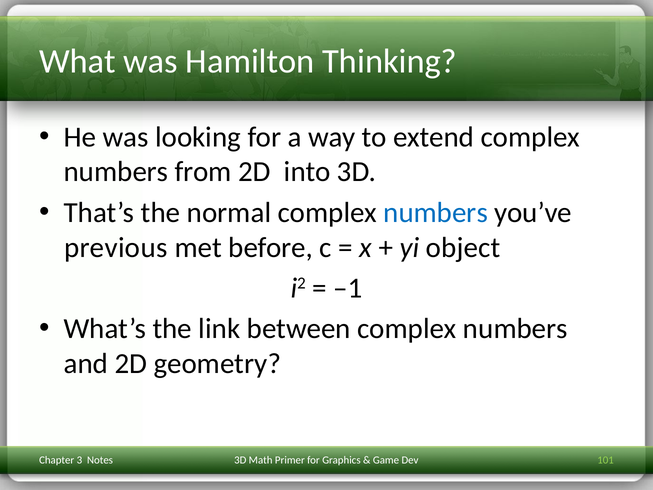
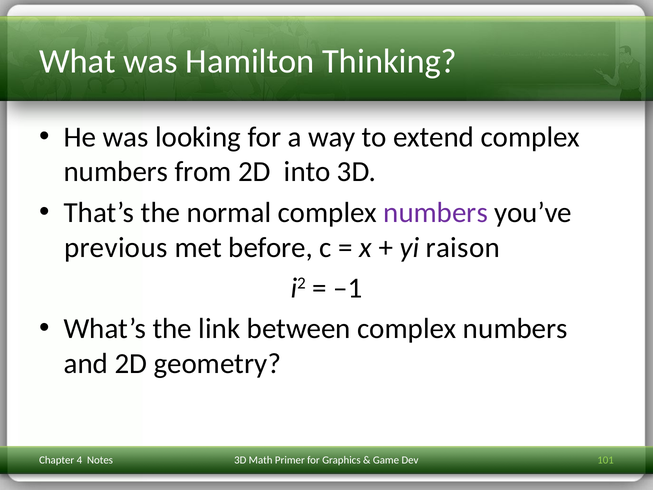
numbers at (436, 212) colour: blue -> purple
object: object -> raison
3: 3 -> 4
